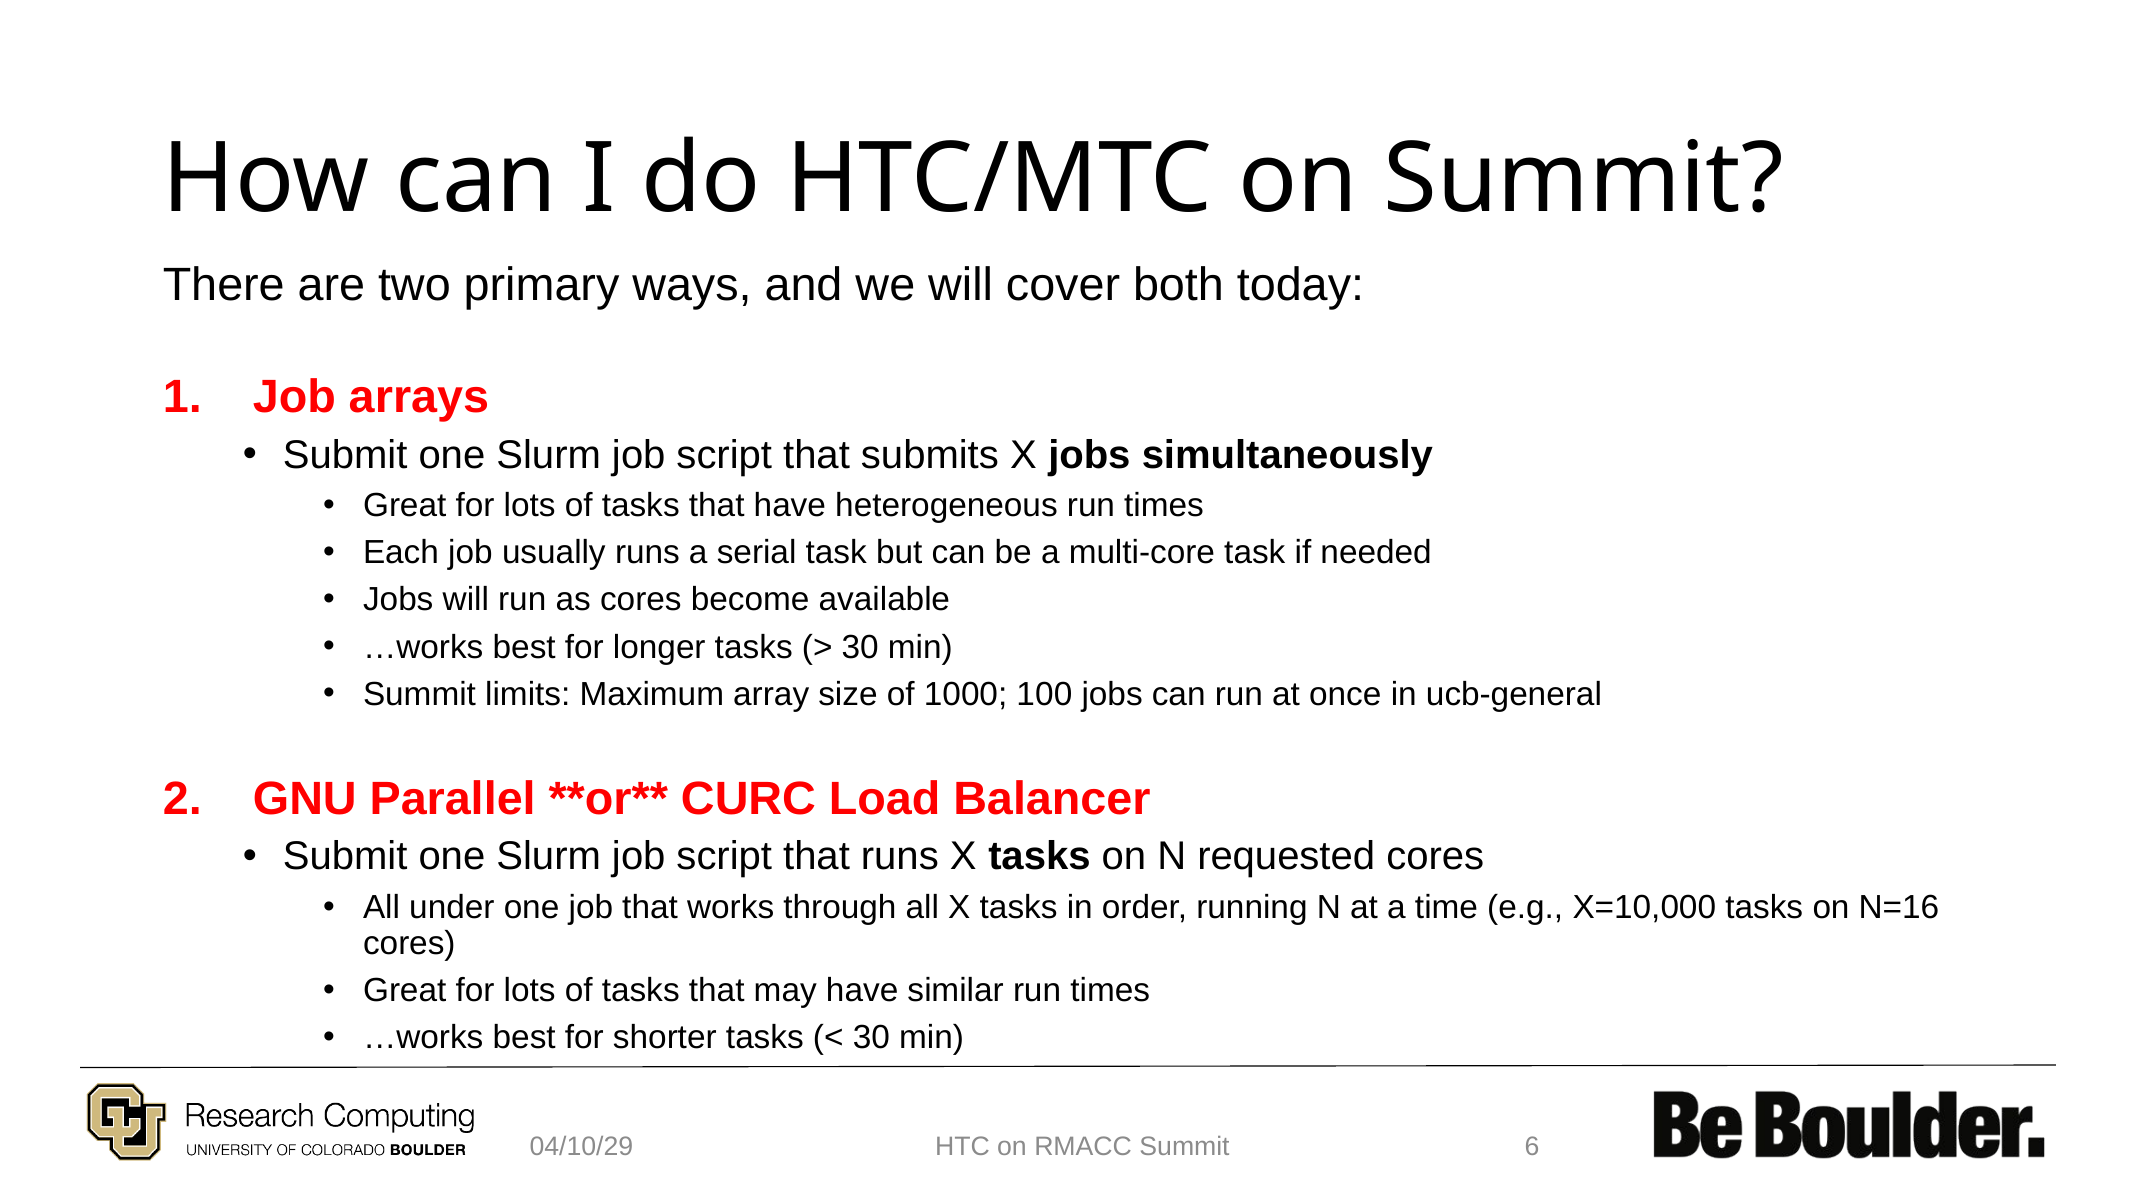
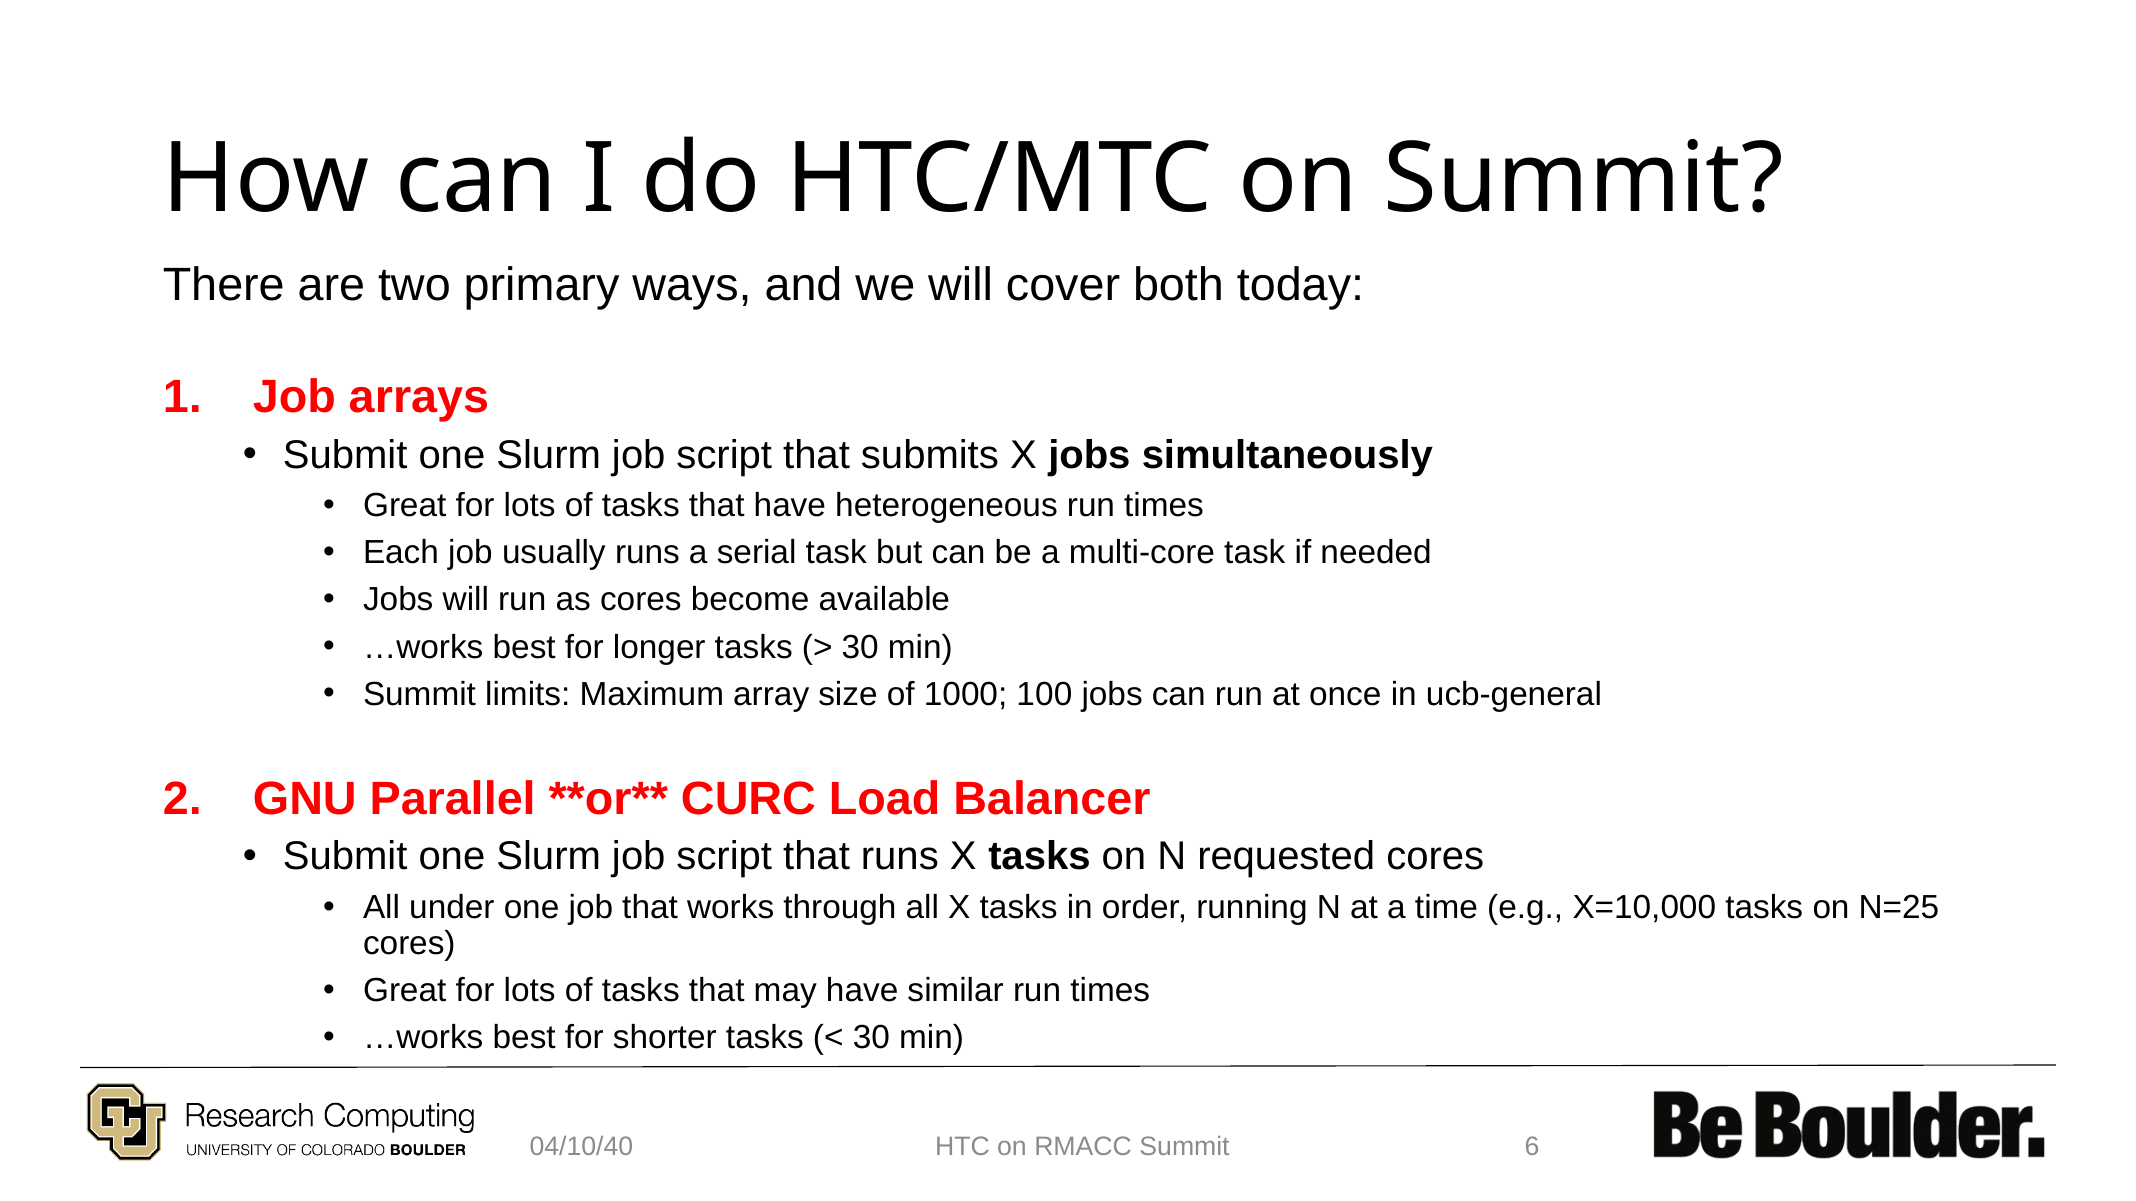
N=16: N=16 -> N=25
04/10/29: 04/10/29 -> 04/10/40
